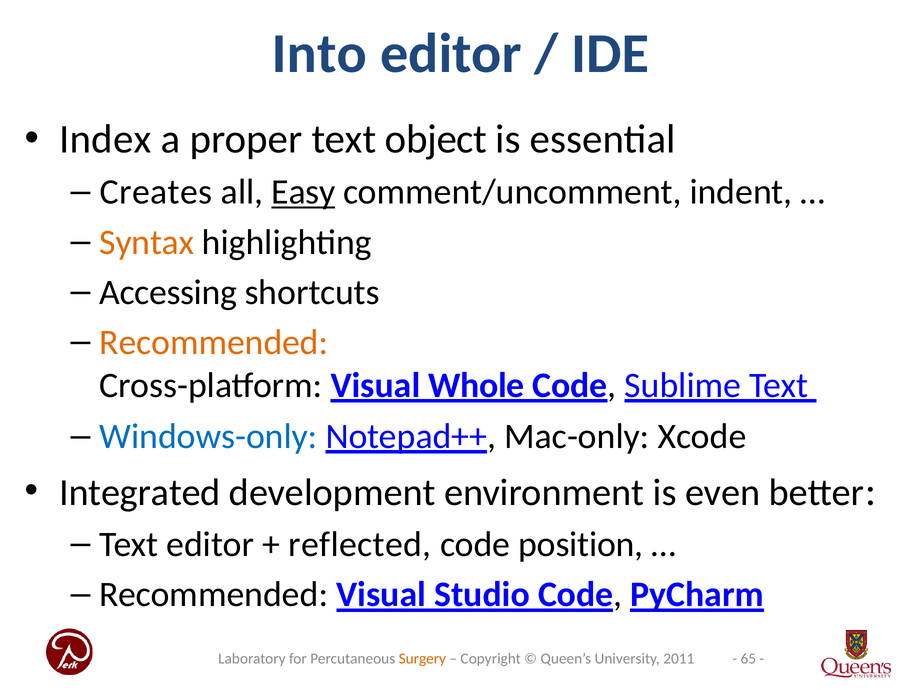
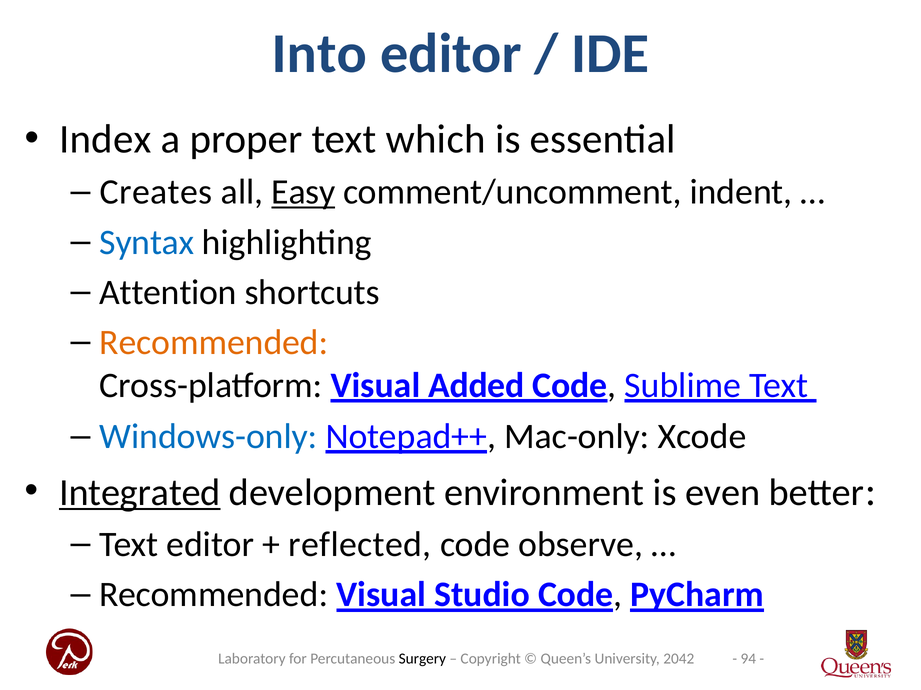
object: object -> which
Syntax colour: orange -> blue
Accessing: Accessing -> Attention
Whole: Whole -> Added
Integrated underline: none -> present
position: position -> observe
65: 65 -> 94
Surgery colour: orange -> black
2011: 2011 -> 2042
